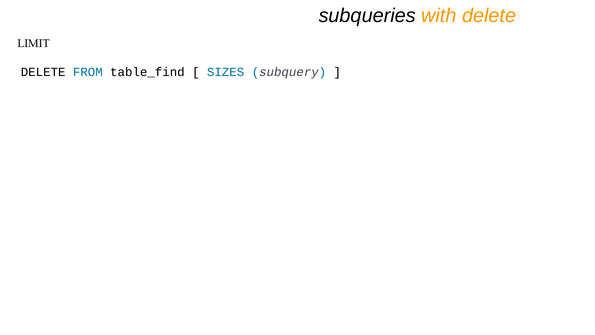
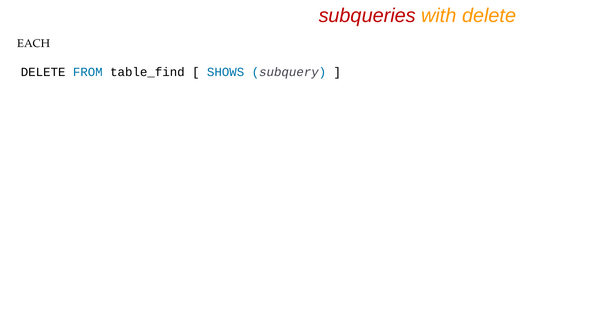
subqueries colour: black -> red
LIMIT: LIMIT -> EACH
SIZES: SIZES -> SHOWS
